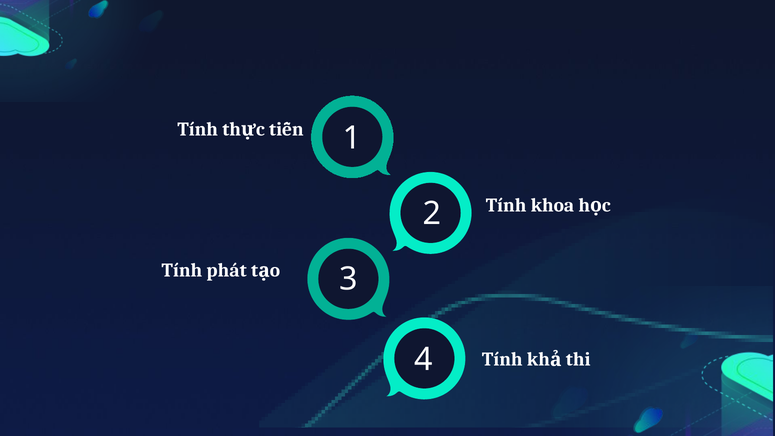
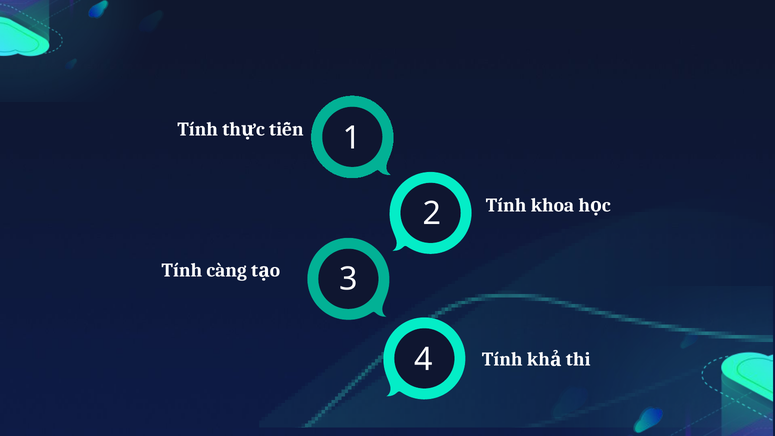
phát: phát -> càng
